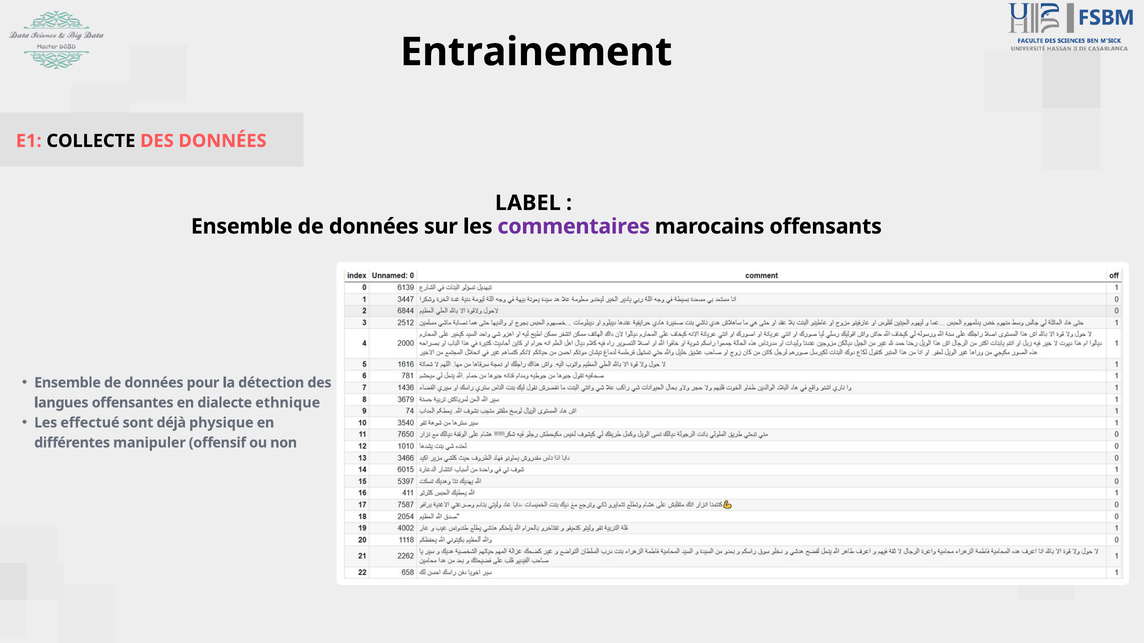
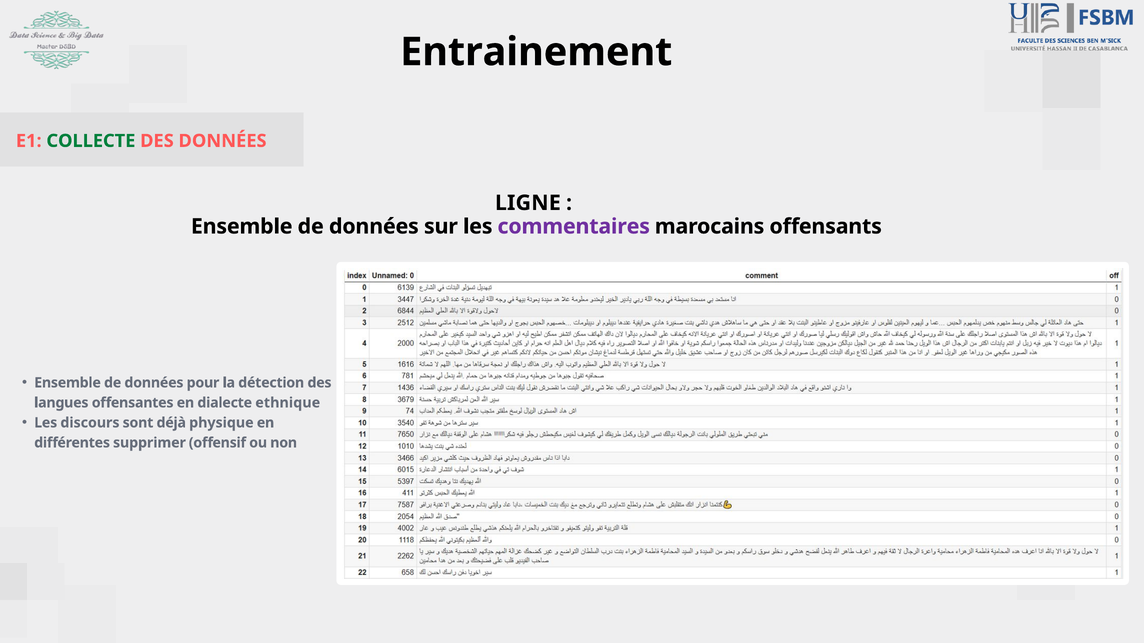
COLLECTE colour: black -> green
LABEL: LABEL -> LIGNE
effectué: effectué -> discours
manipuler: manipuler -> supprimer
